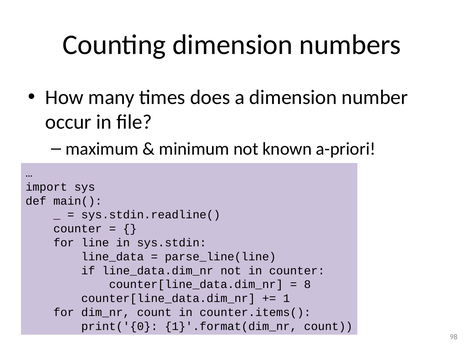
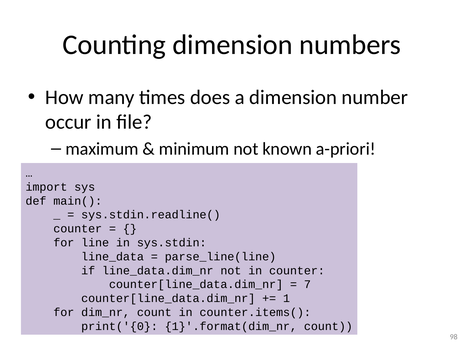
8: 8 -> 7
